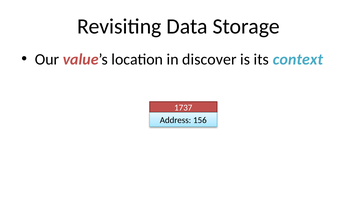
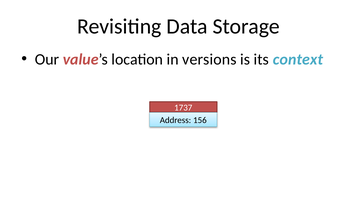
discover: discover -> versions
